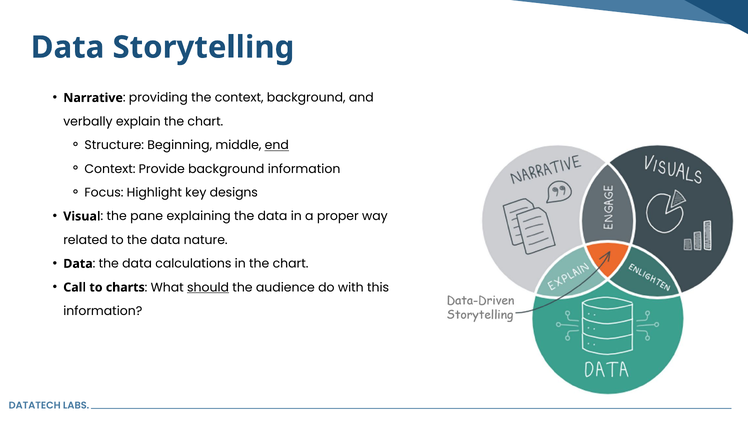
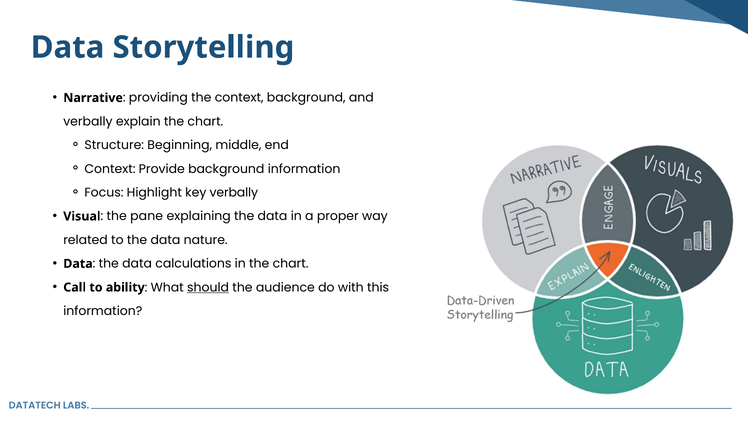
end underline: present -> none
key designs: designs -> verbally
charts: charts -> ability
